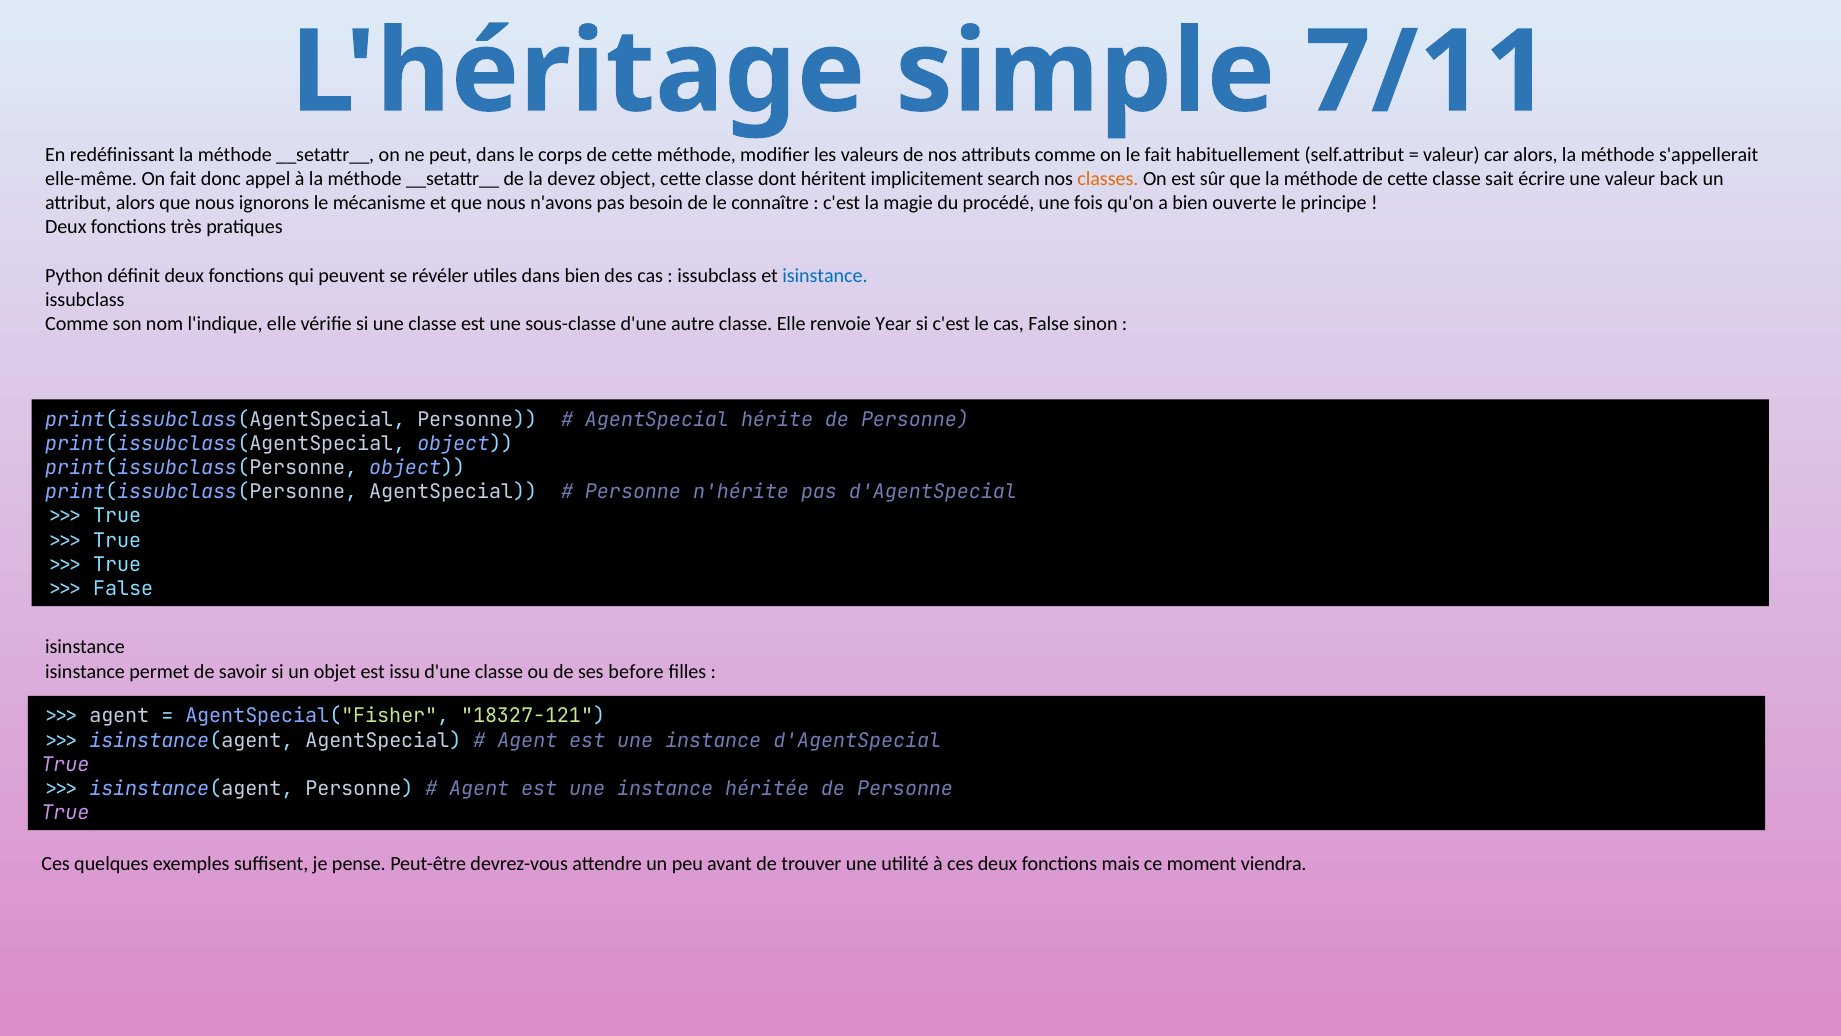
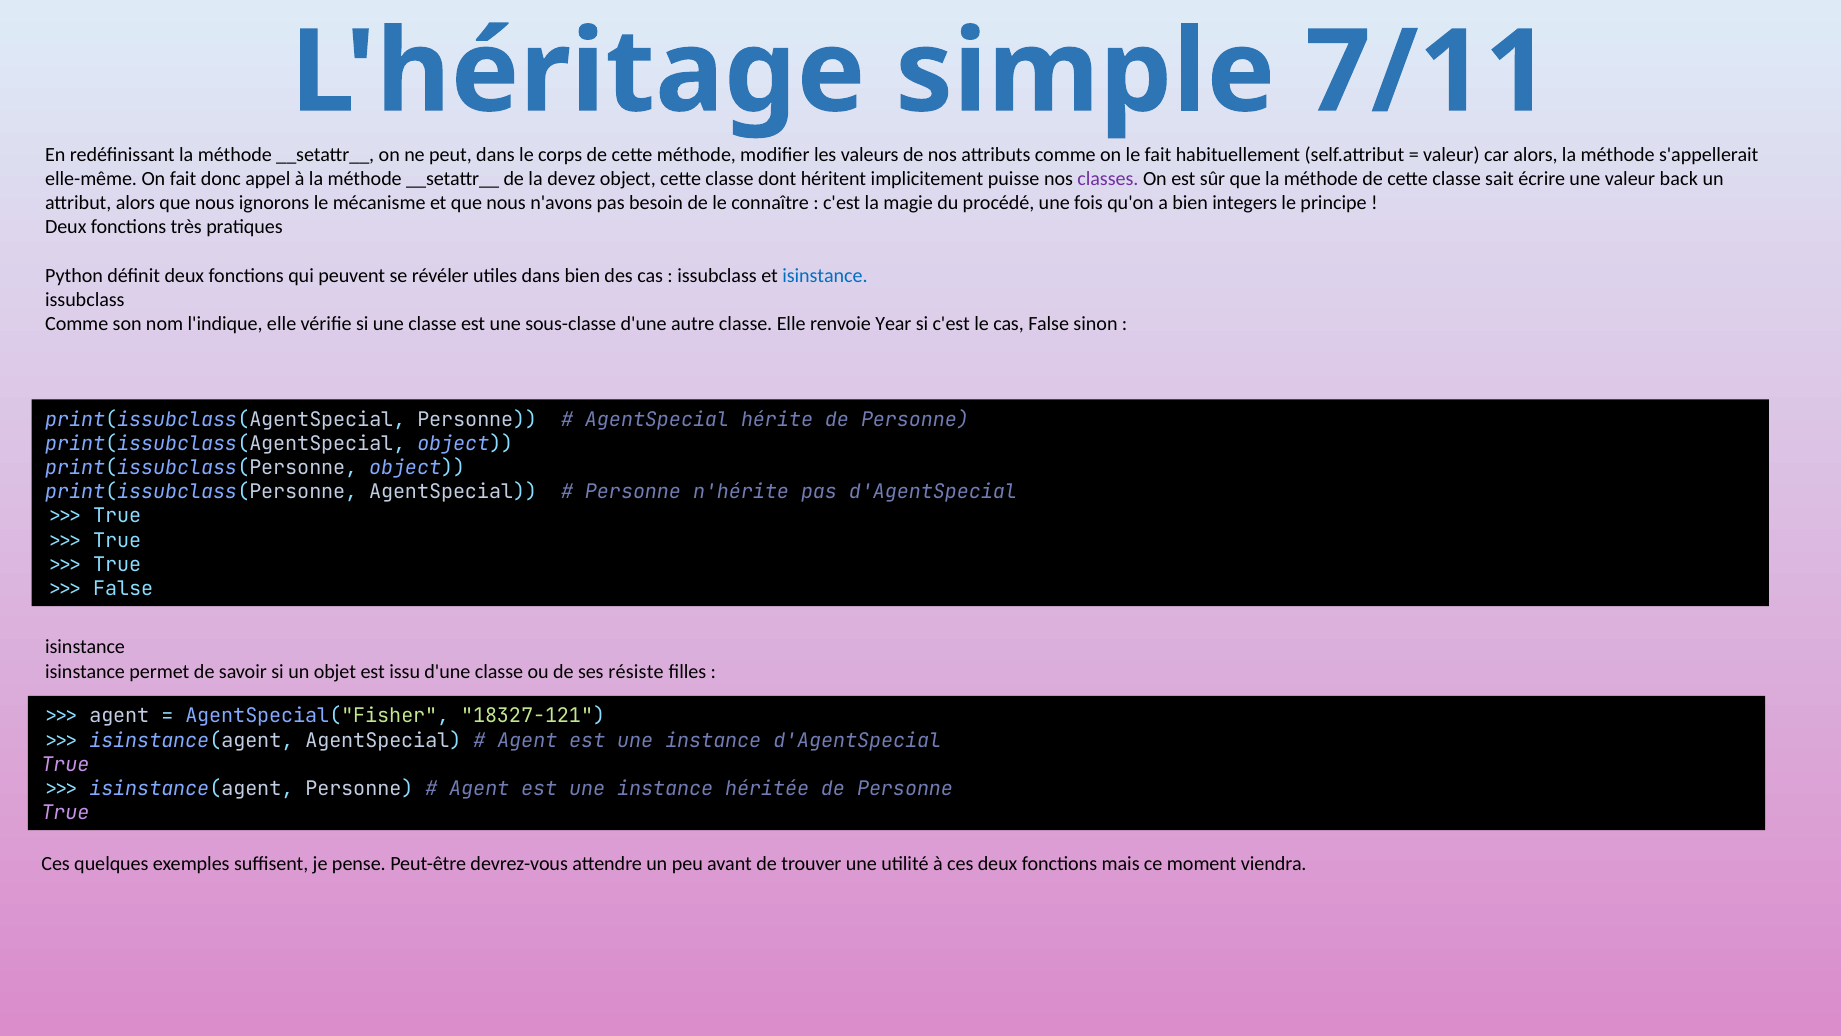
search: search -> puisse
classes colour: orange -> purple
ouverte: ouverte -> integers
before: before -> résiste
